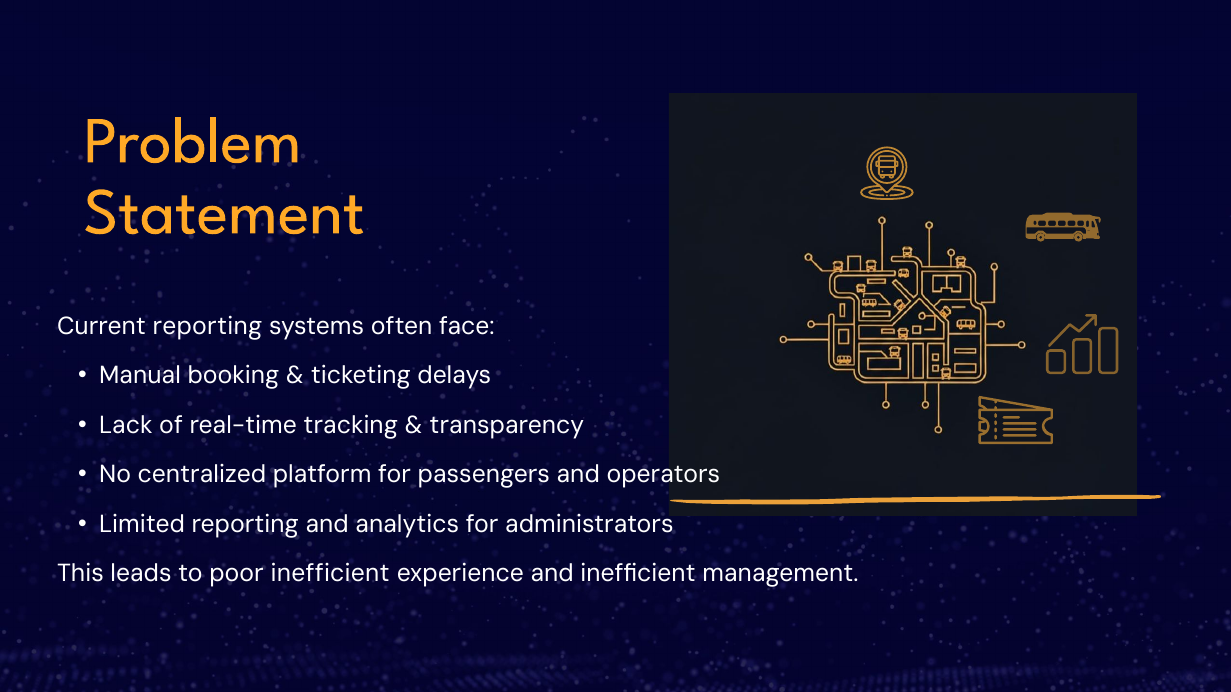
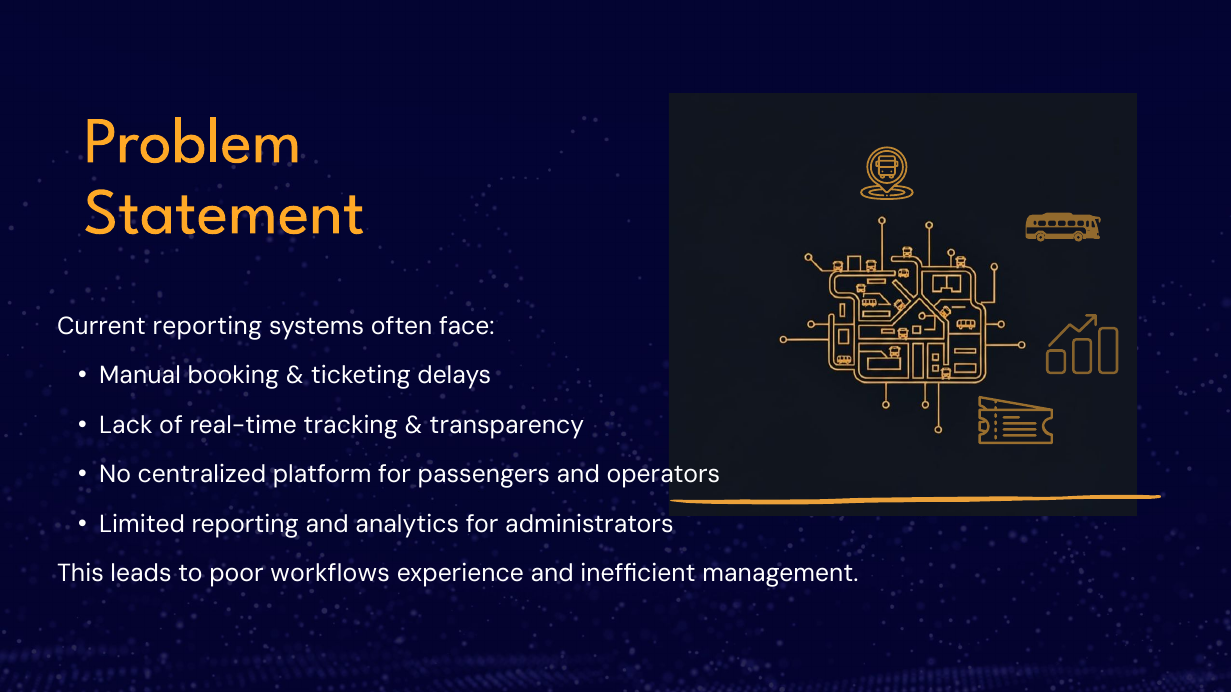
poor inefficient: inefficient -> workflows
